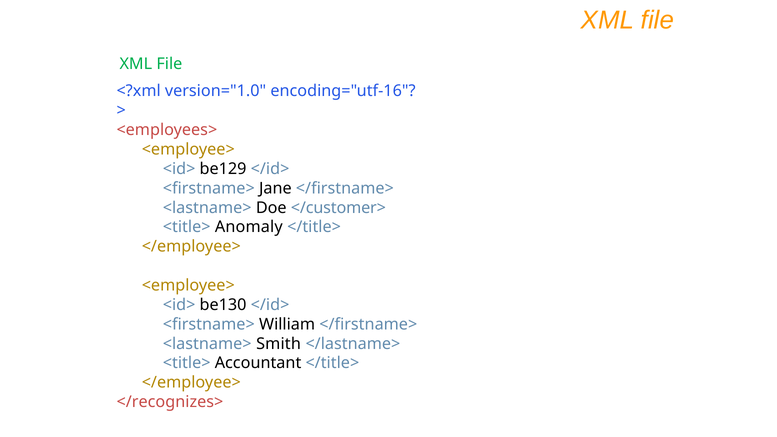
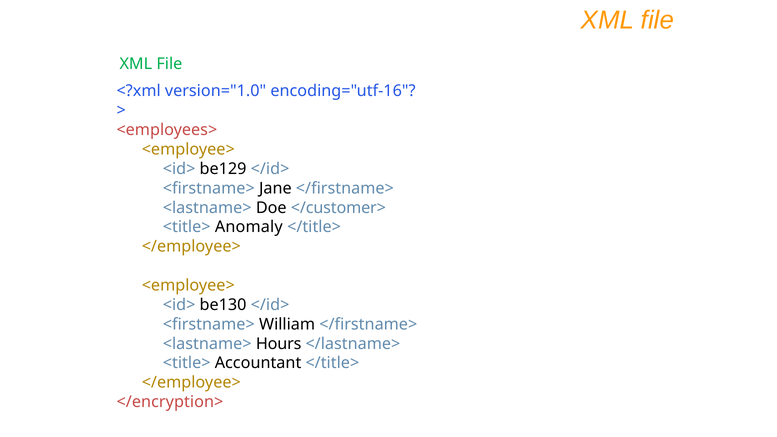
Smith: Smith -> Hours
</recognizes>: </recognizes> -> </encryption>
